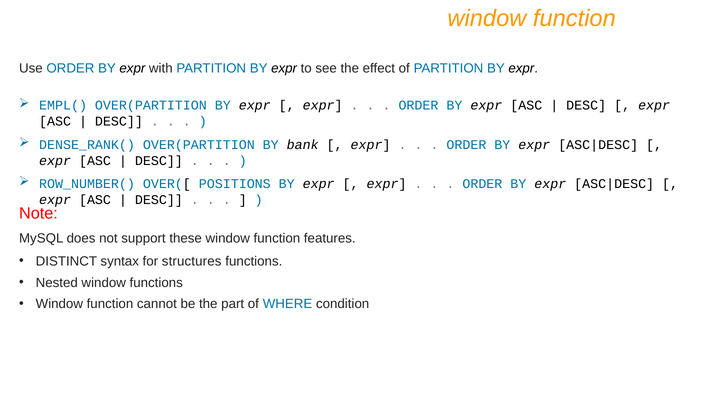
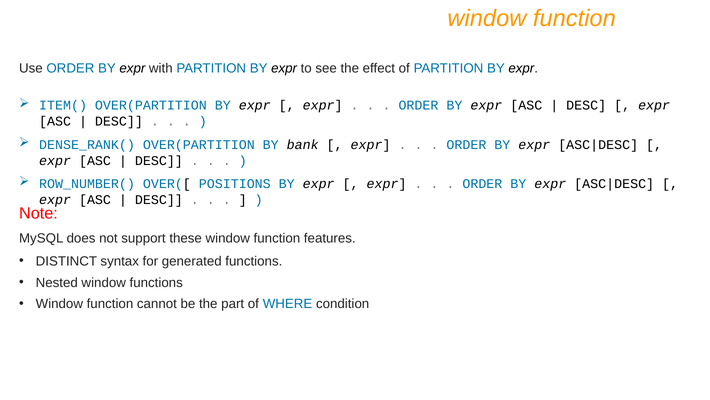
EMPL(: EMPL( -> ITEM(
structures: structures -> generated
